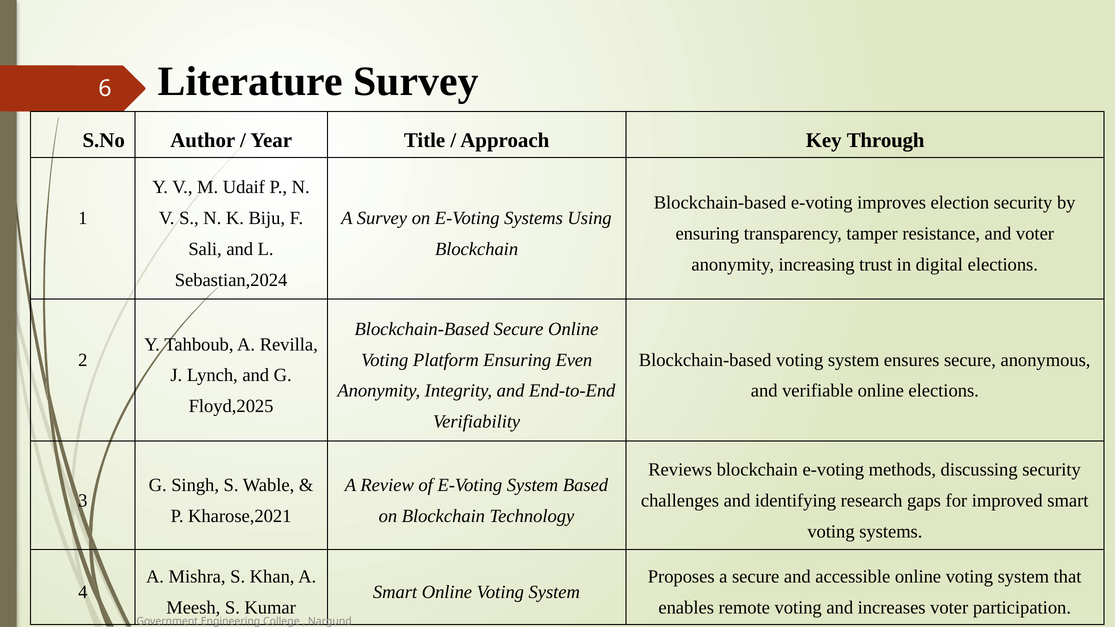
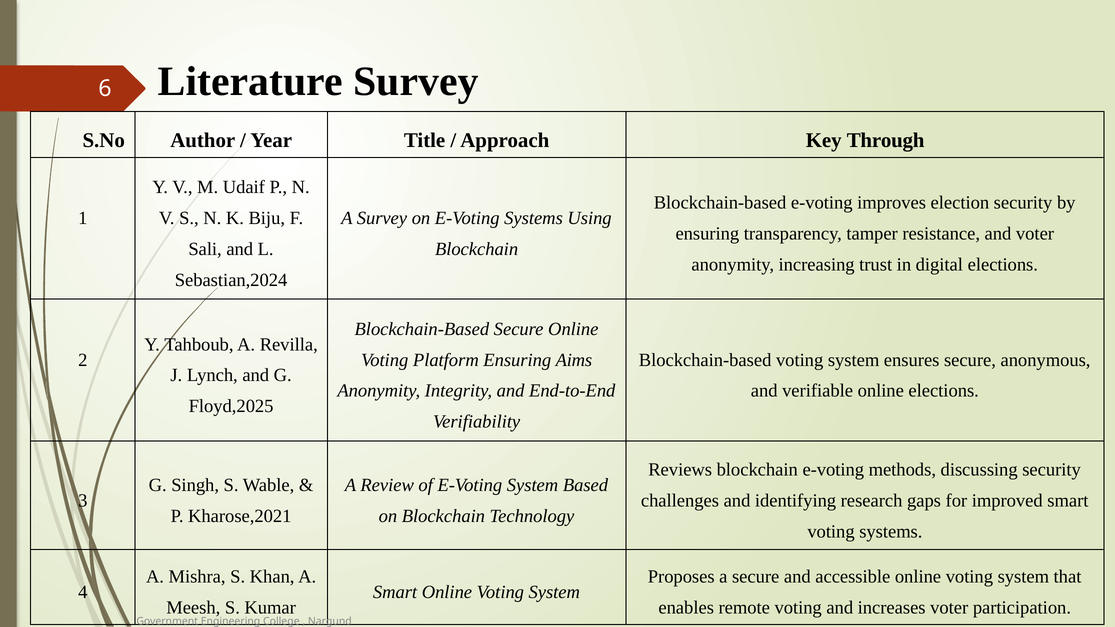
Even: Even -> Aims
